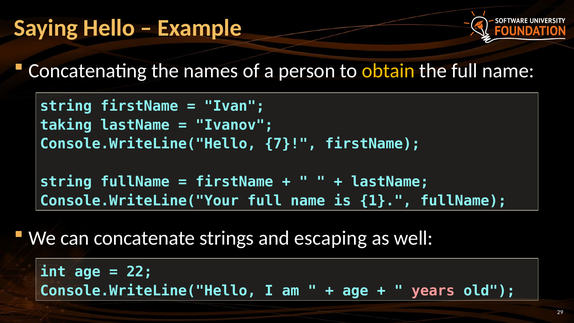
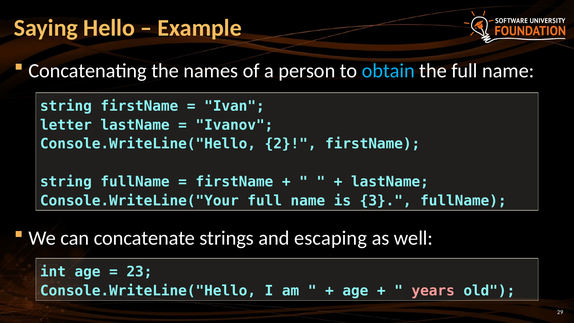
obtain colour: yellow -> light blue
taking: taking -> letter
7: 7 -> 2
1: 1 -> 3
22: 22 -> 23
